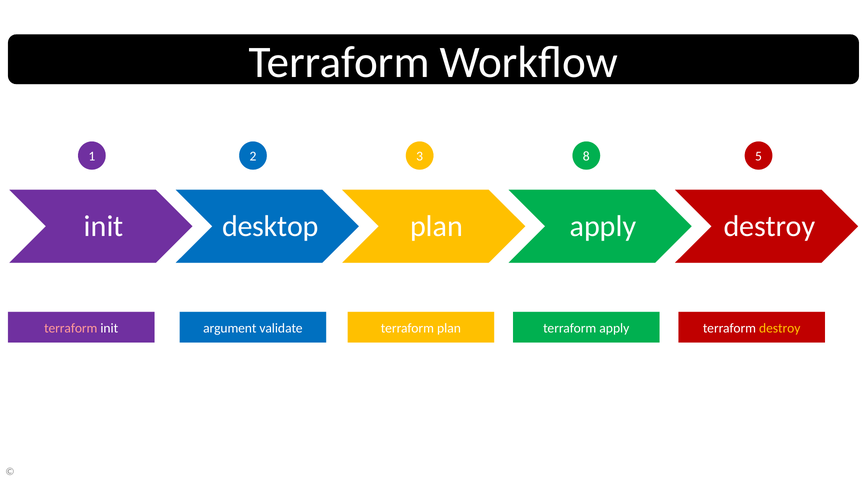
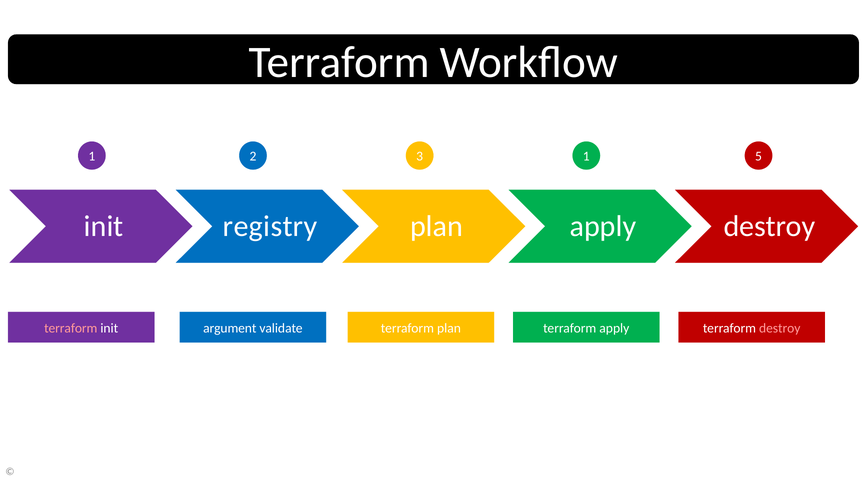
3 8: 8 -> 1
desktop: desktop -> registry
destroy at (780, 329) colour: yellow -> pink
